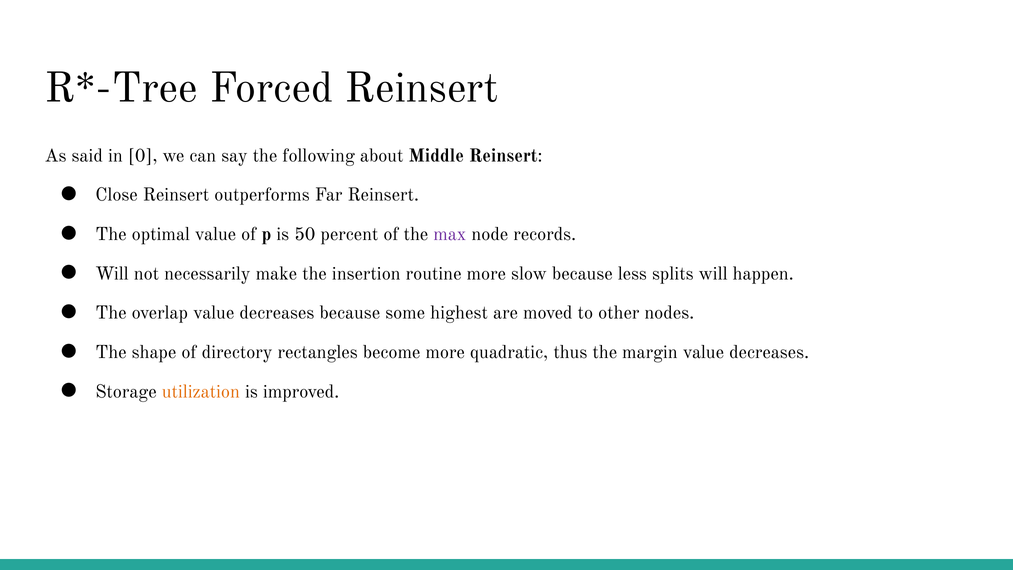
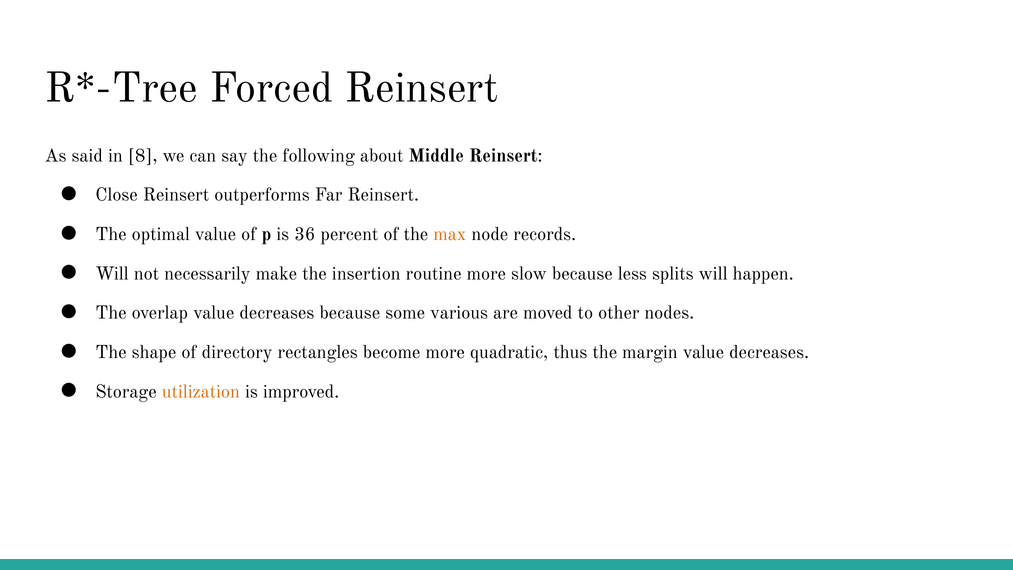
0: 0 -> 8
50: 50 -> 36
max colour: purple -> orange
highest: highest -> various
